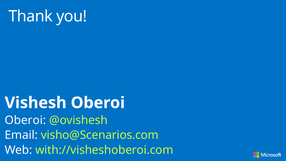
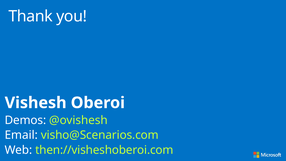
Oberoi at (25, 120): Oberoi -> Demos
with://visheshoberoi.com: with://visheshoberoi.com -> then://visheshoberoi.com
